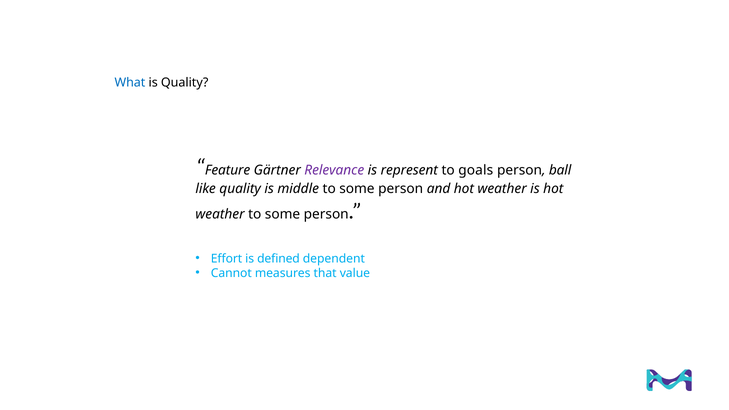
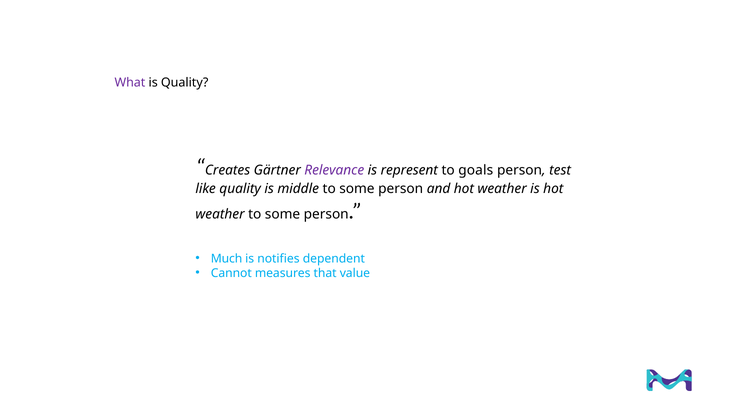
What colour: blue -> purple
Feature: Feature -> Creates
ball: ball -> test
Effort: Effort -> Much
defined: defined -> notifies
